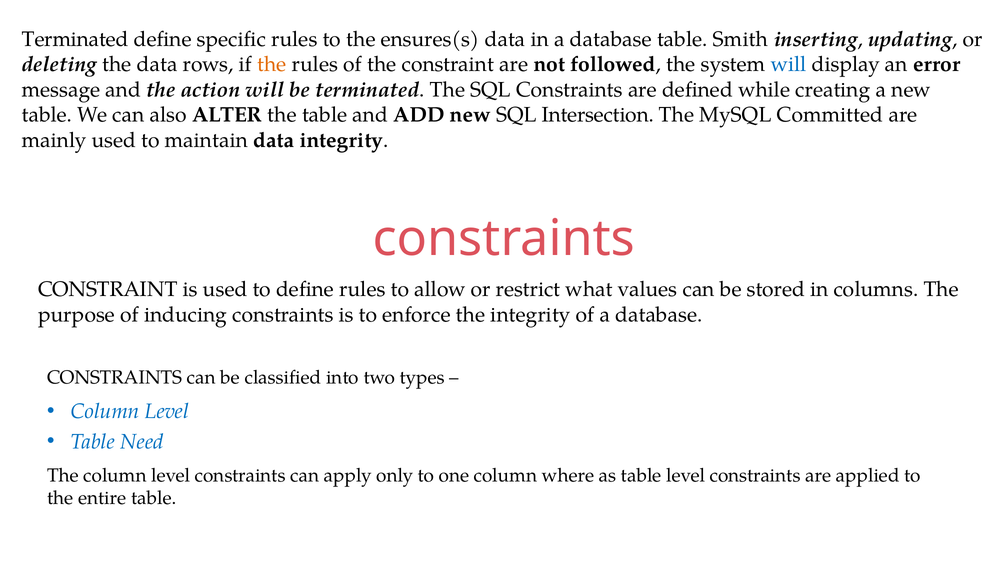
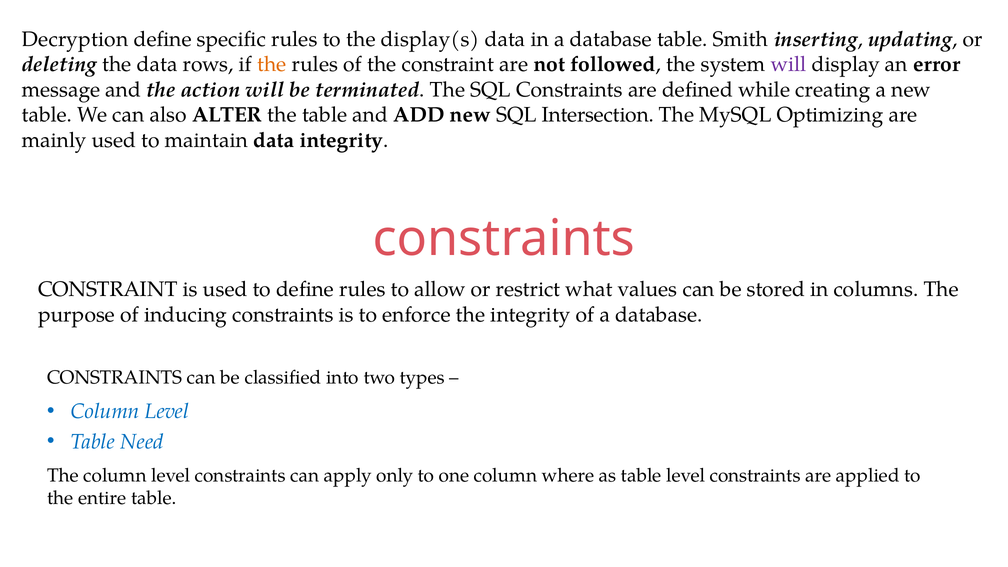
Terminated at (75, 39): Terminated -> Decryption
ensures(s: ensures(s -> display(s
will at (789, 65) colour: blue -> purple
Committed: Committed -> Optimizing
